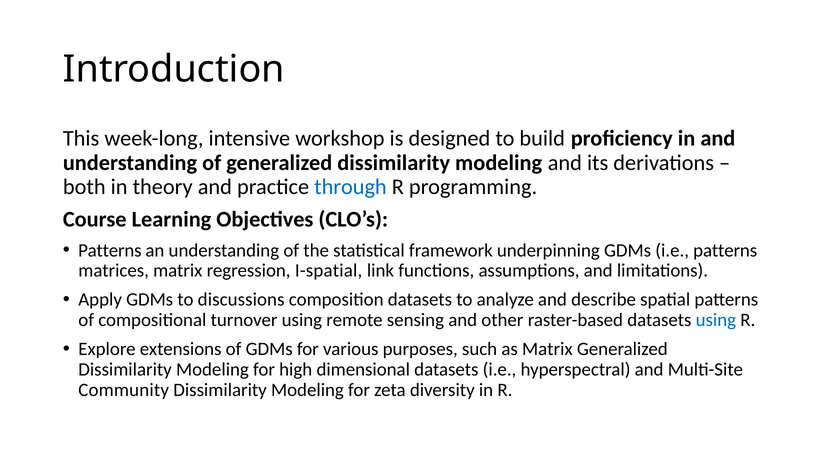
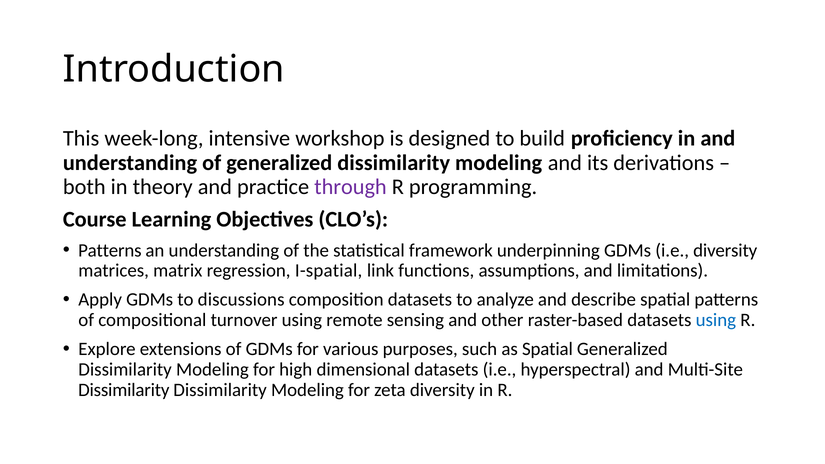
through colour: blue -> purple
i.e patterns: patterns -> diversity
as Matrix: Matrix -> Spatial
Community at (124, 390): Community -> Dissimilarity
